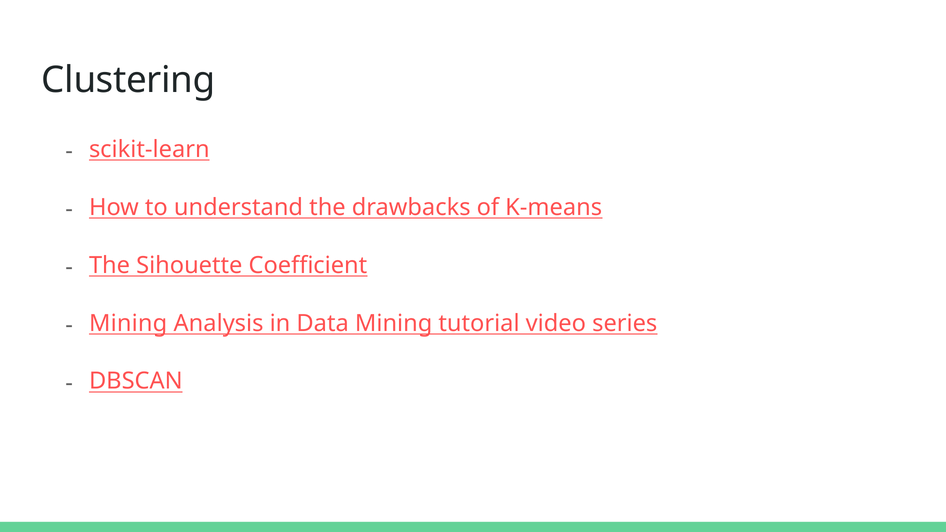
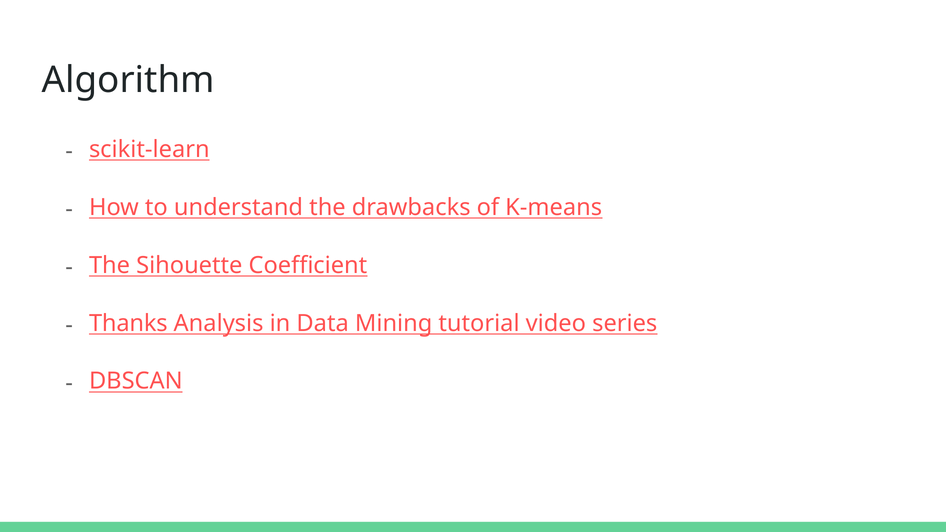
Clustering: Clustering -> Algorithm
Mining at (128, 323): Mining -> Thanks
